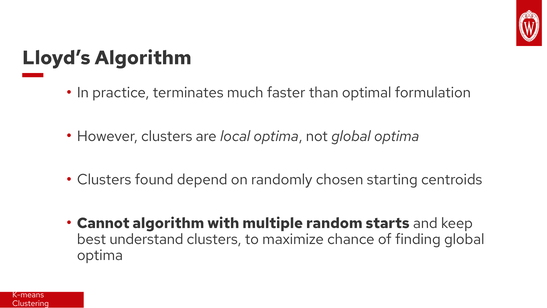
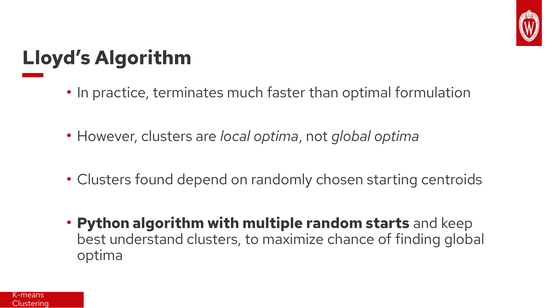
Cannot: Cannot -> Python
